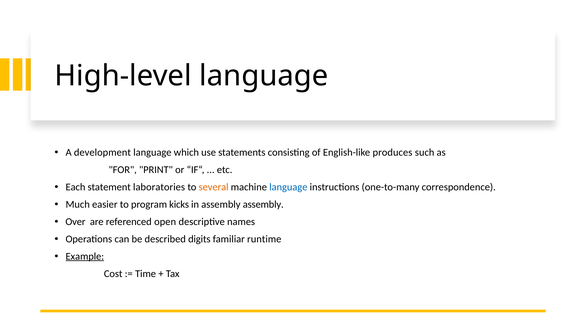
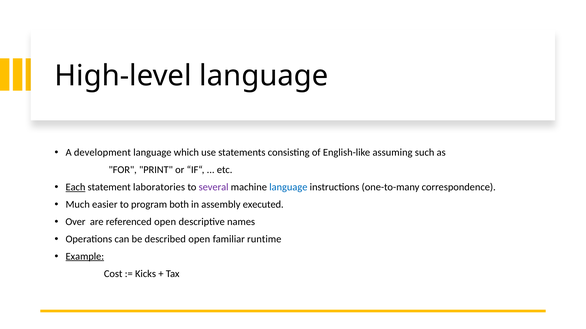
produces: produces -> assuming
Each underline: none -> present
several colour: orange -> purple
kicks: kicks -> both
assembly assembly: assembly -> executed
described digits: digits -> open
Time: Time -> Kicks
